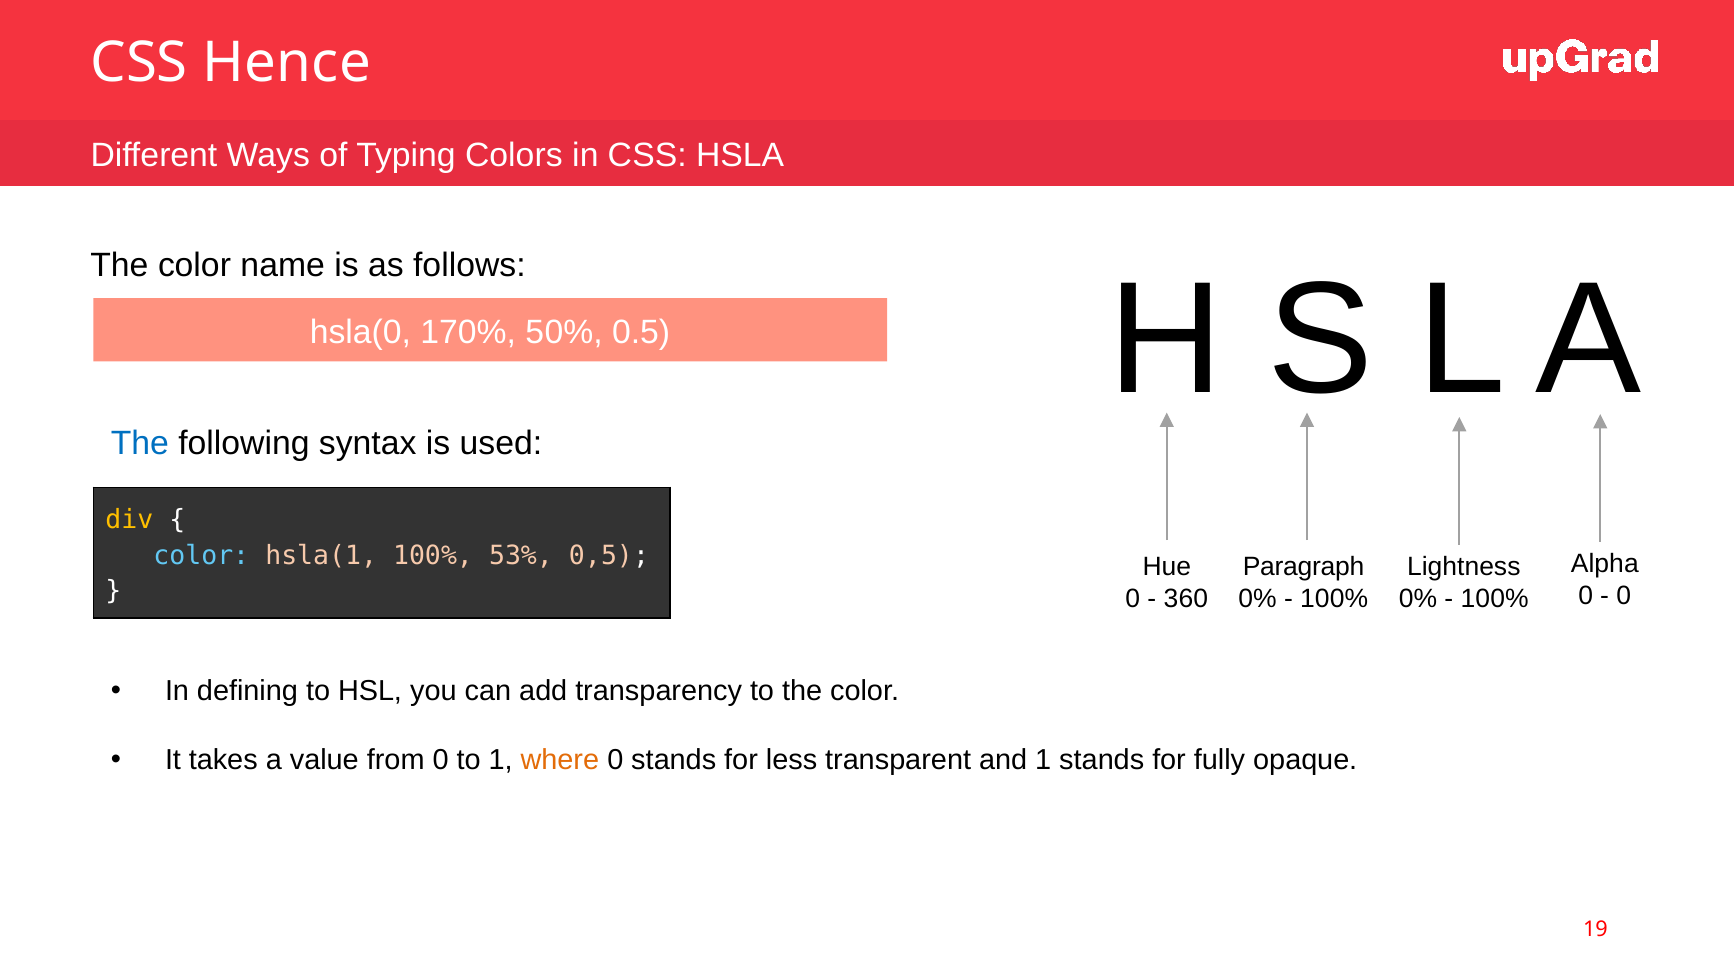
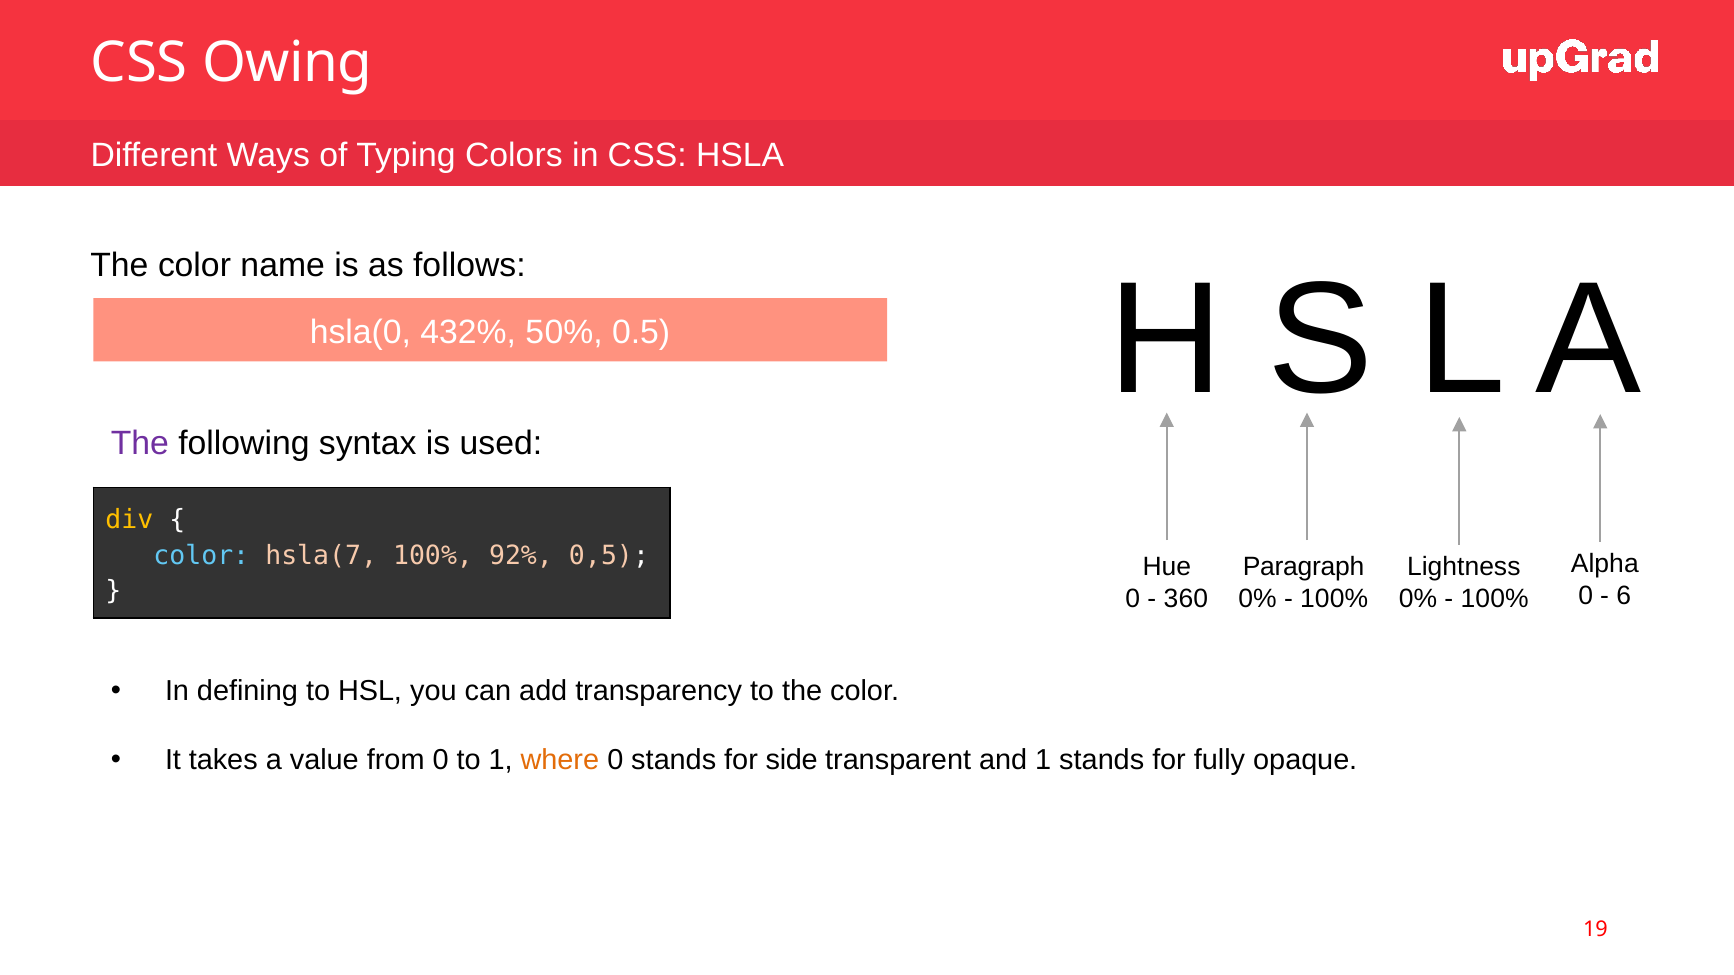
Hence: Hence -> Owing
170%: 170% -> 432%
The at (140, 444) colour: blue -> purple
hsla(1: hsla(1 -> hsla(7
53%: 53% -> 92%
0 at (1624, 596): 0 -> 6
less: less -> side
